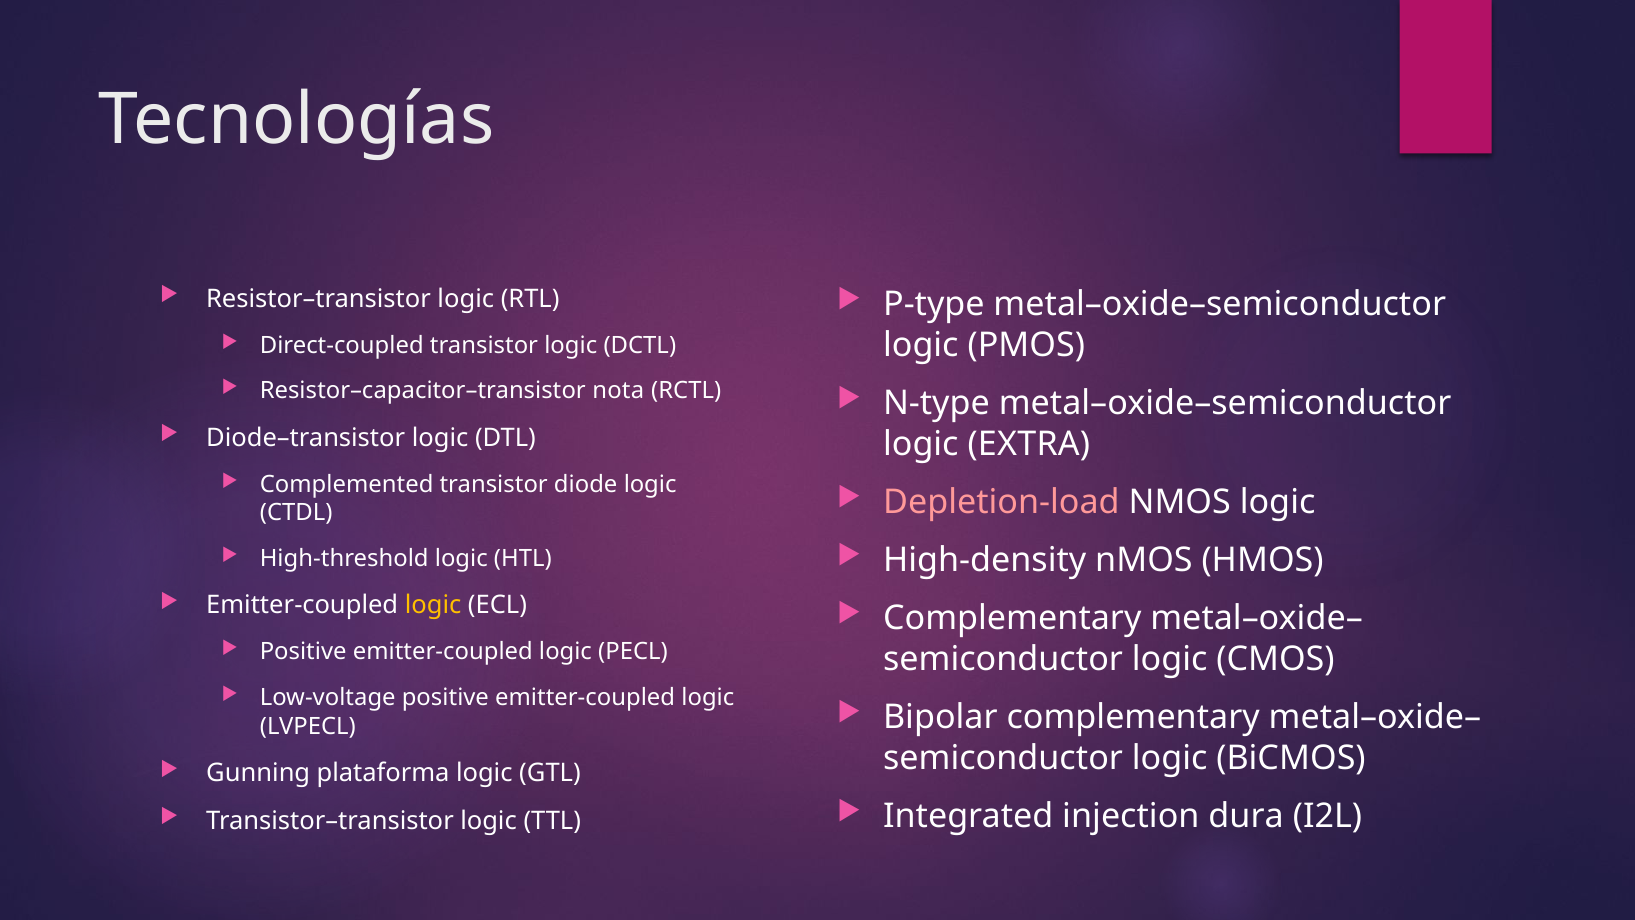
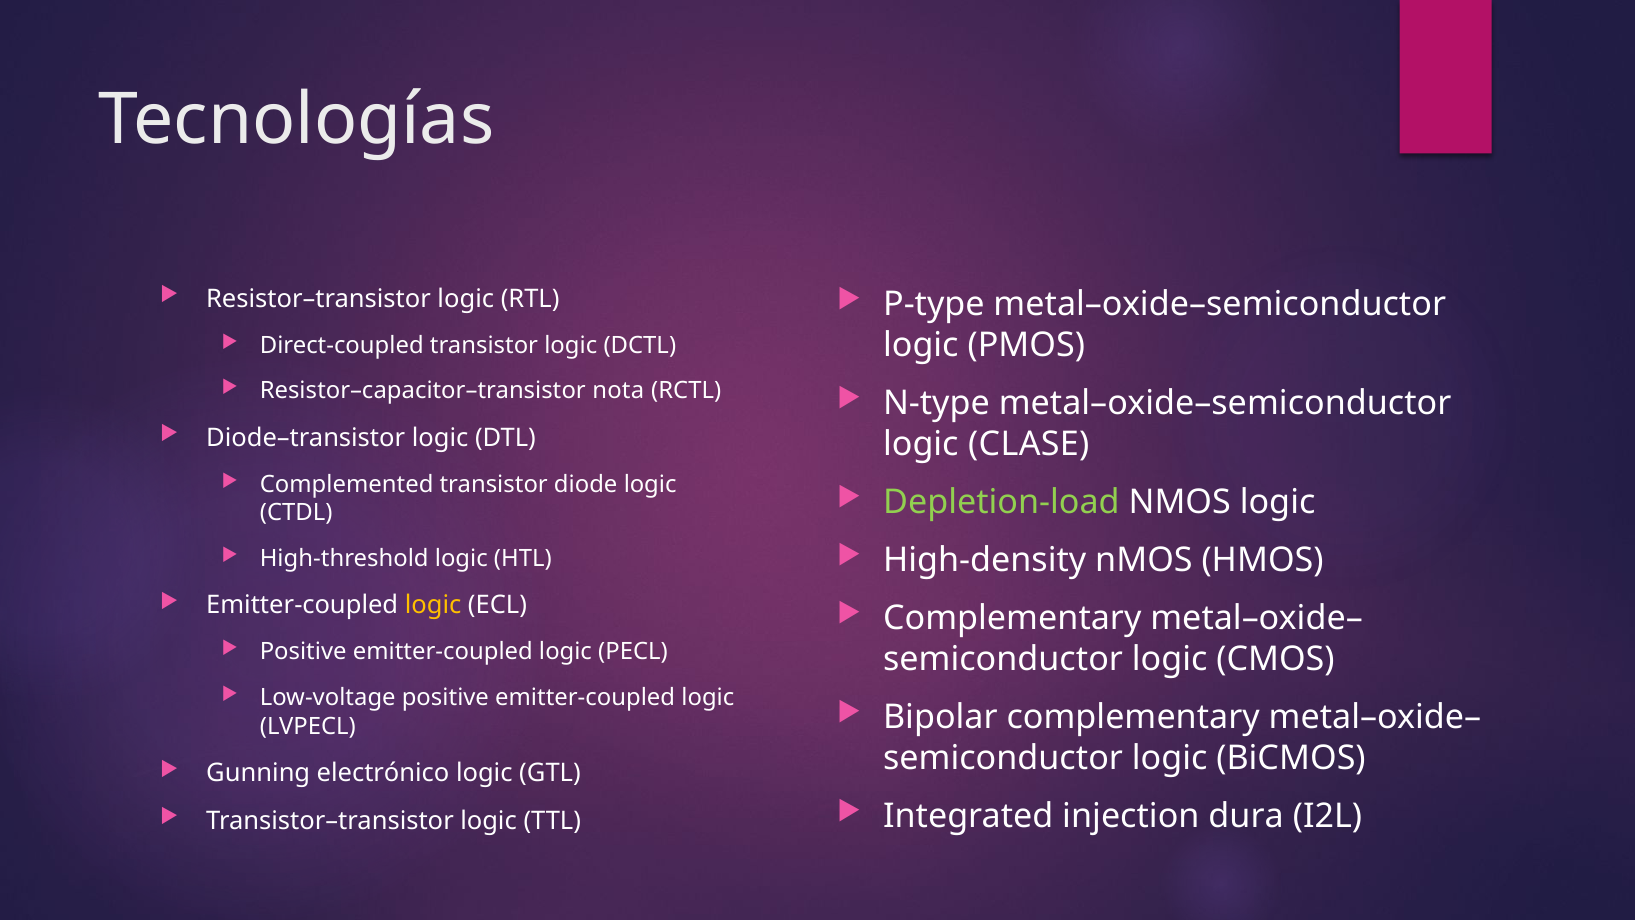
EXTRA: EXTRA -> CLASE
Depletion-load colour: pink -> light green
plataforma: plataforma -> electrónico
